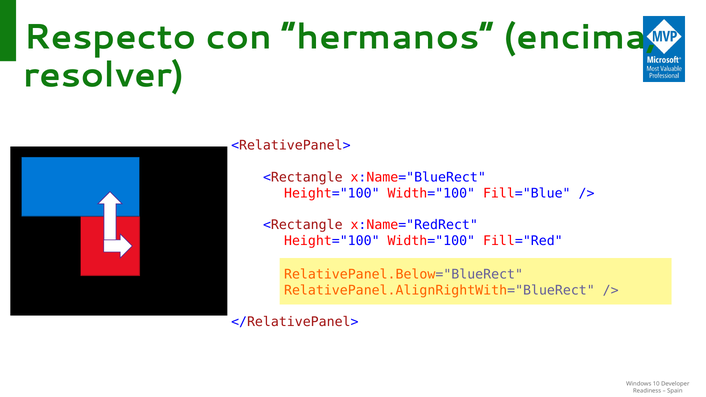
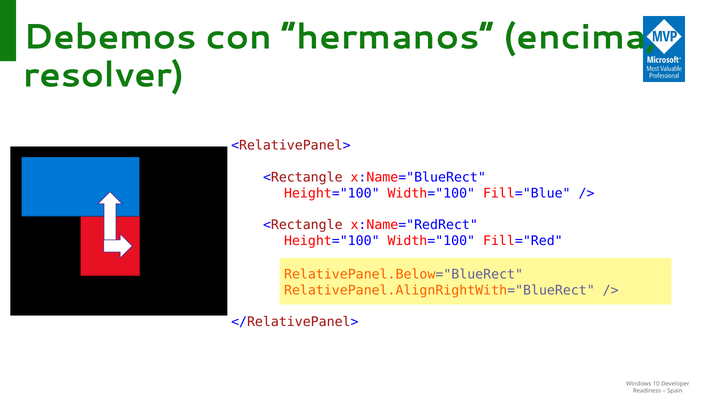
Respecto: Respecto -> Debemos
